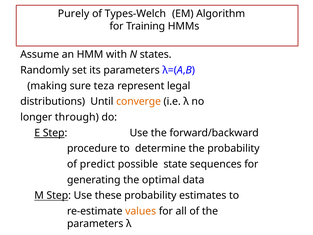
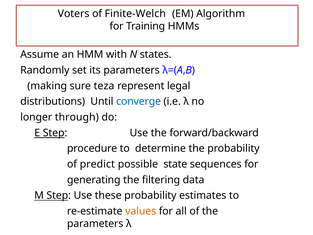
Purely: Purely -> Voters
Types-Welch: Types-Welch -> Finite-Welch
converge colour: orange -> blue
optimal: optimal -> filtering
